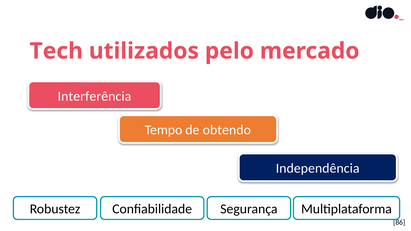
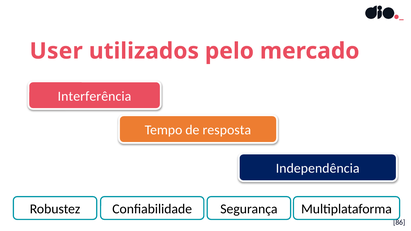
Tech: Tech -> User
obtendo: obtendo -> resposta
